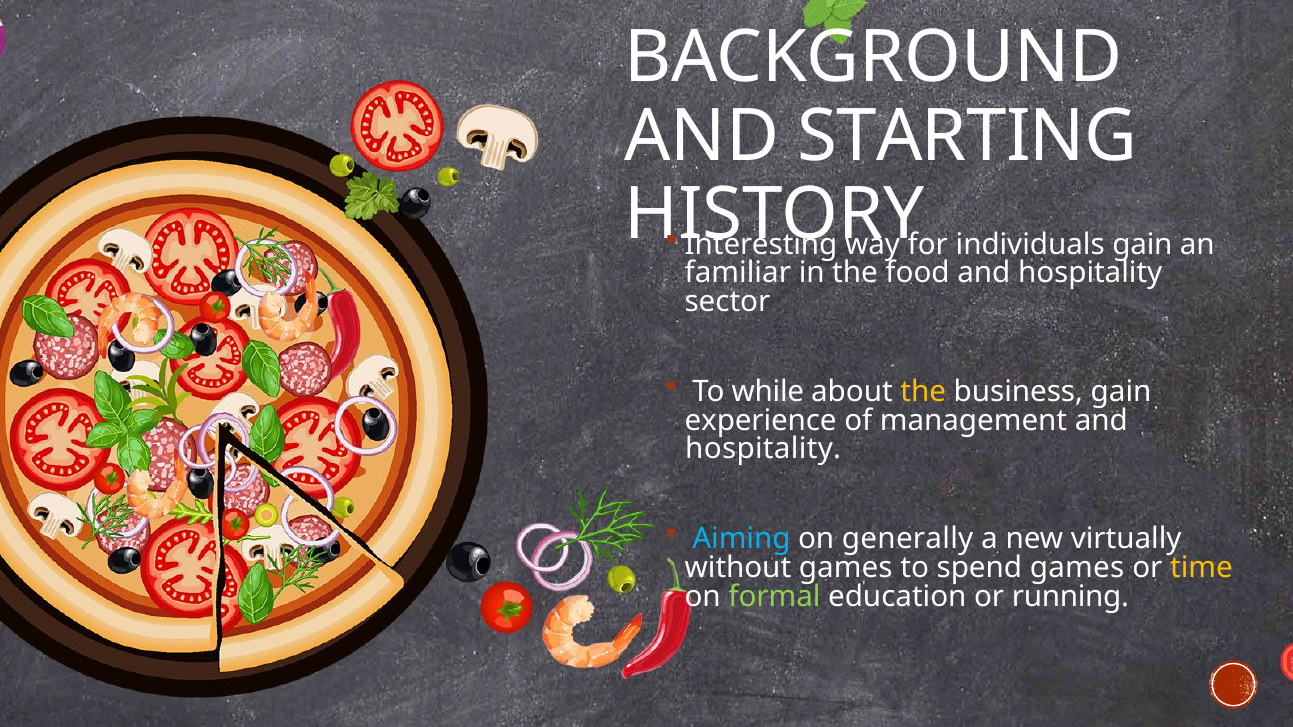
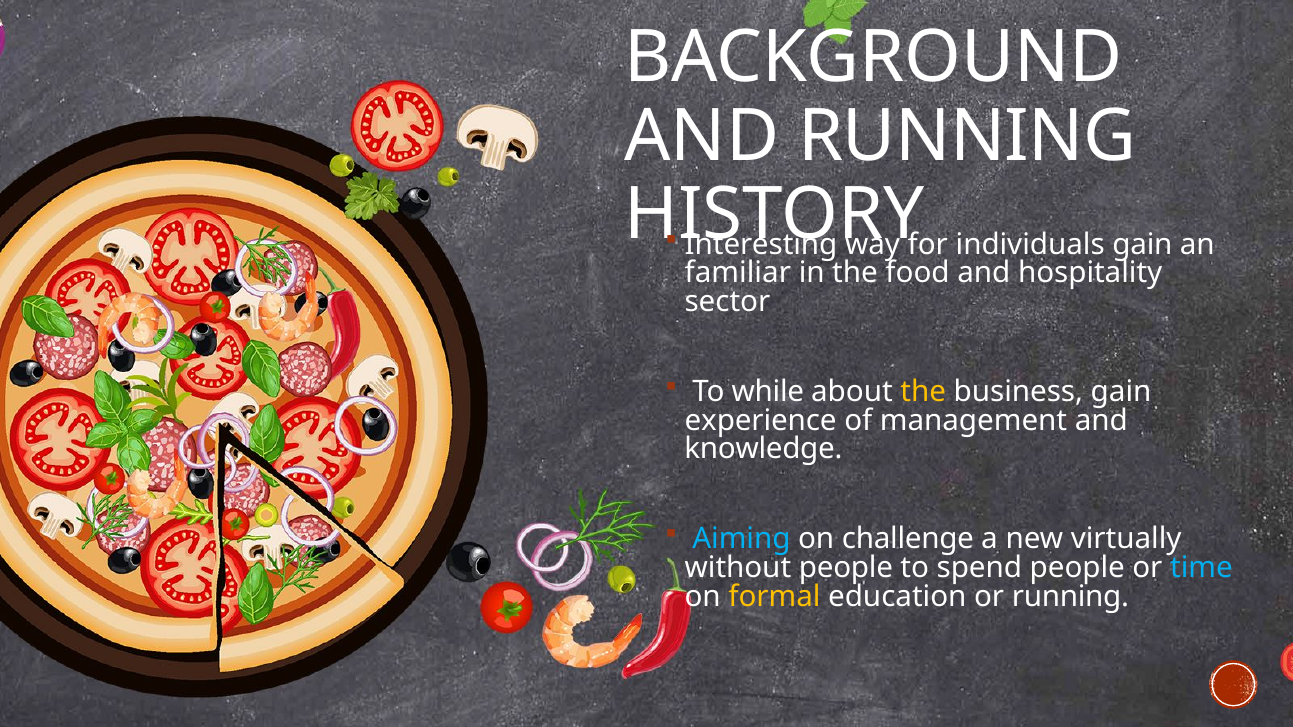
AND STARTING: STARTING -> RUNNING
hospitality at (763, 449): hospitality -> knowledge
generally: generally -> challenge
without games: games -> people
spend games: games -> people
time colour: yellow -> light blue
formal colour: light green -> yellow
